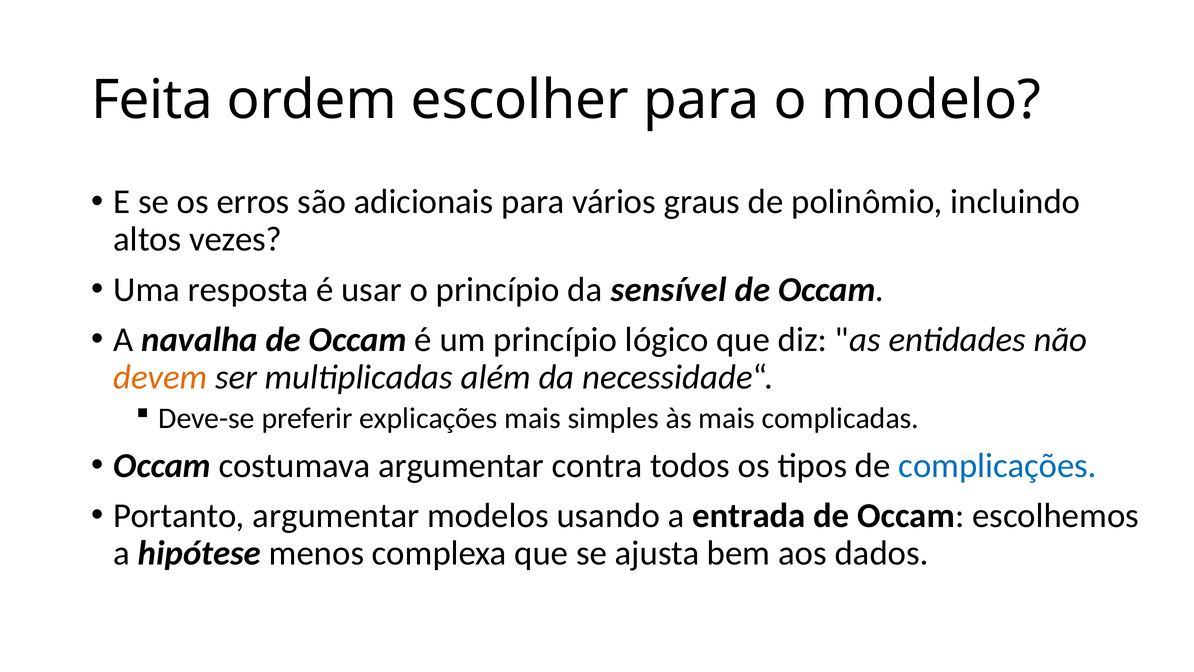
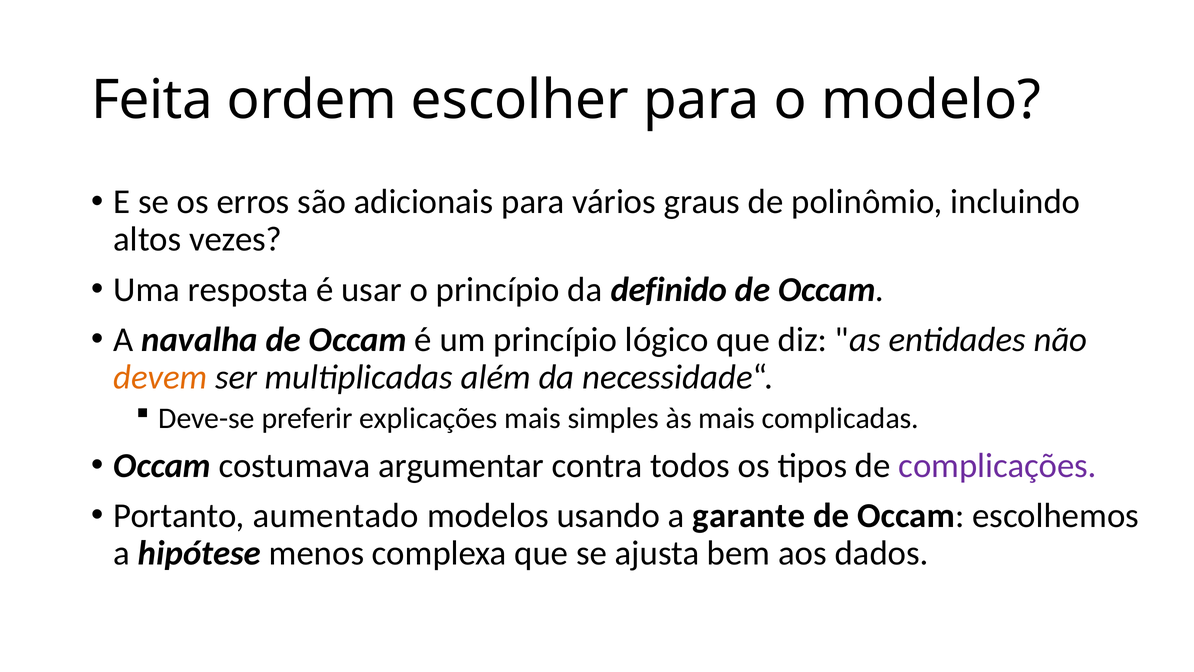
sensível: sensível -> definido
complicações colour: blue -> purple
Portanto argumentar: argumentar -> aumentado
entrada: entrada -> garante
